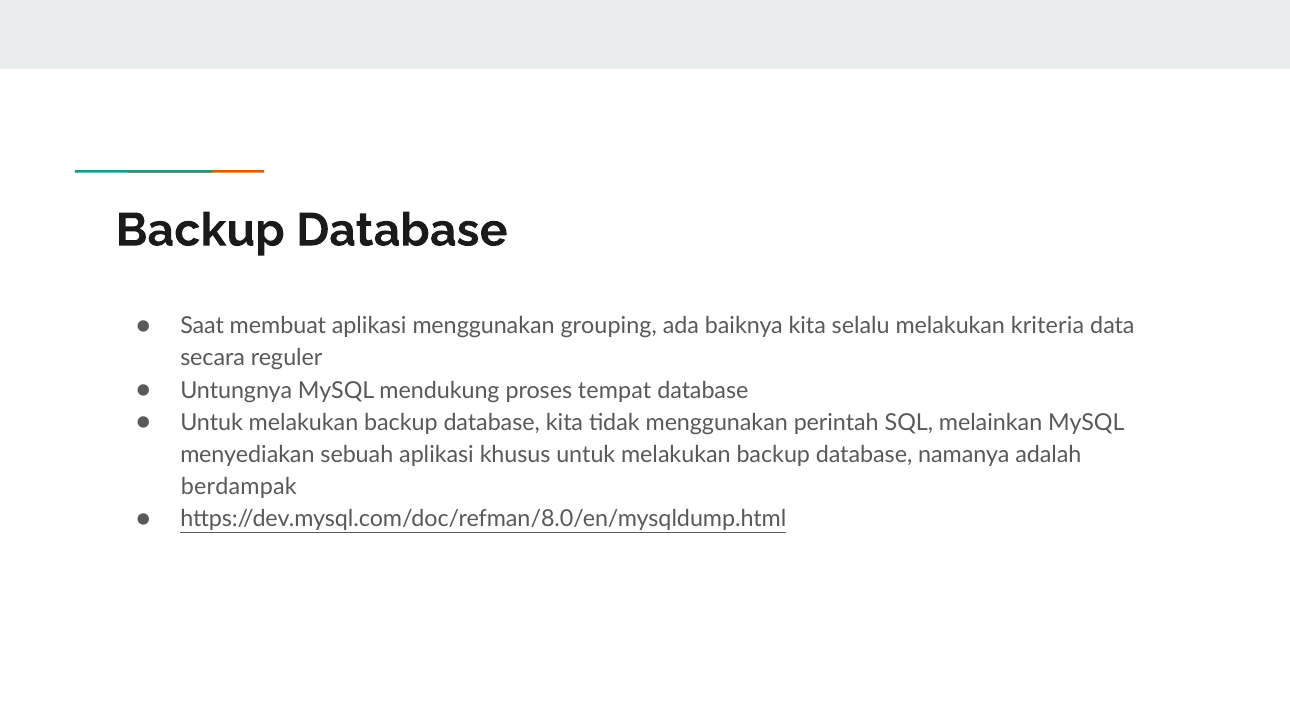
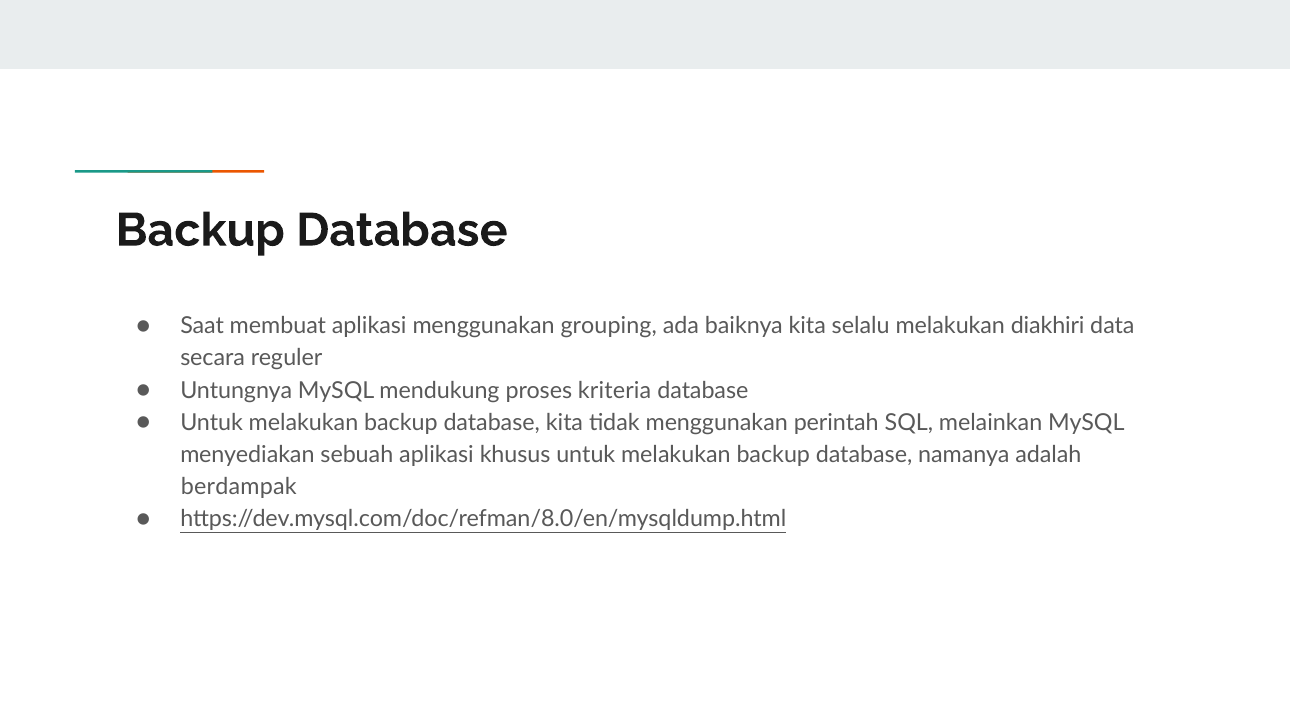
kriteria: kriteria -> diakhiri
tempat: tempat -> kriteria
